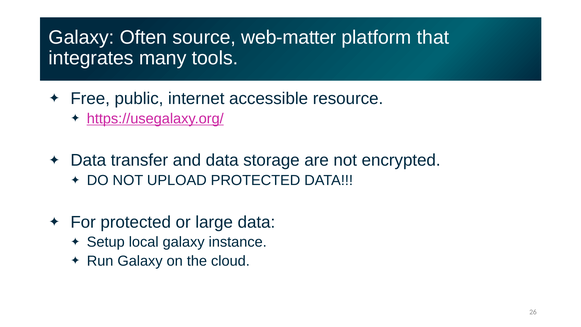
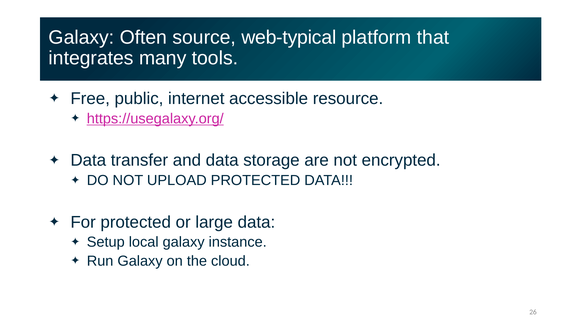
web-matter: web-matter -> web-typical
